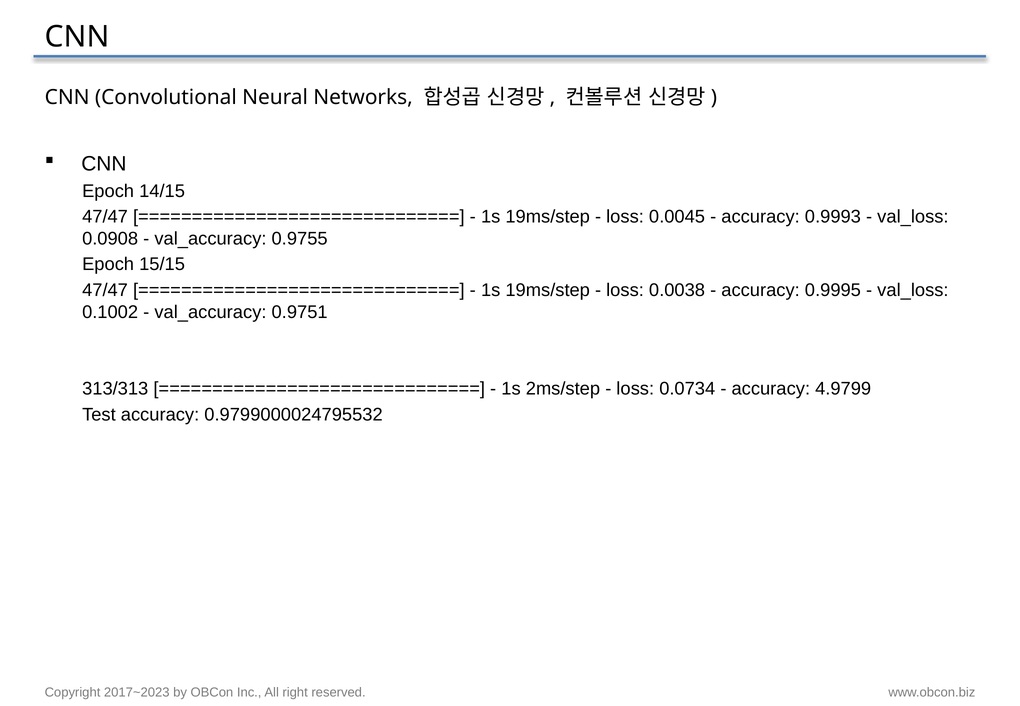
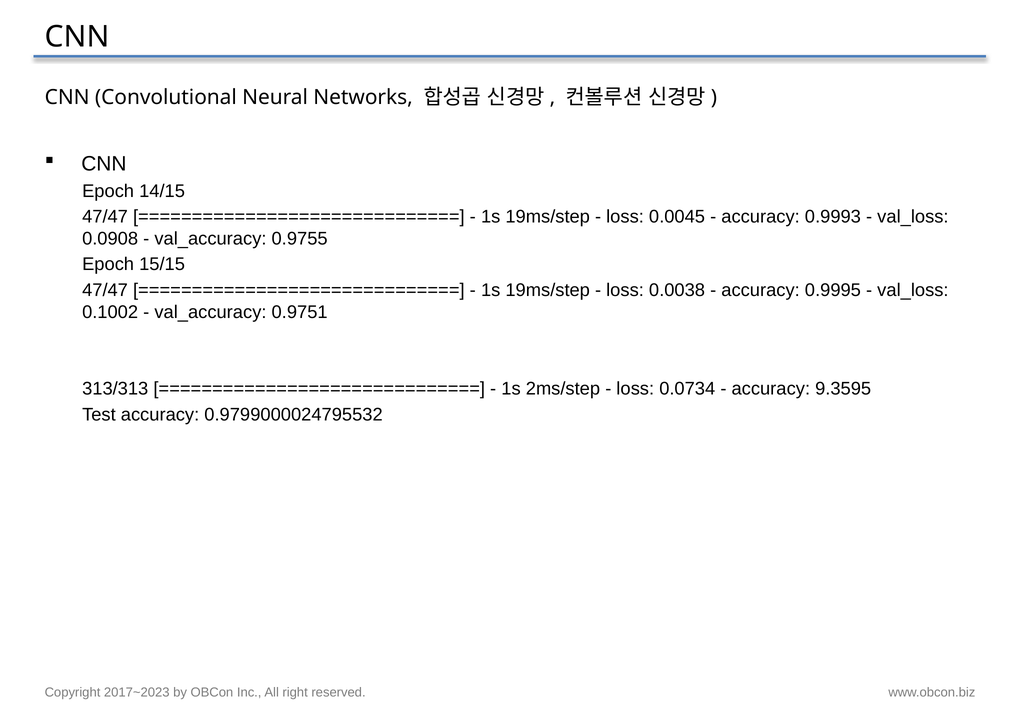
4.9799: 4.9799 -> 9.3595
